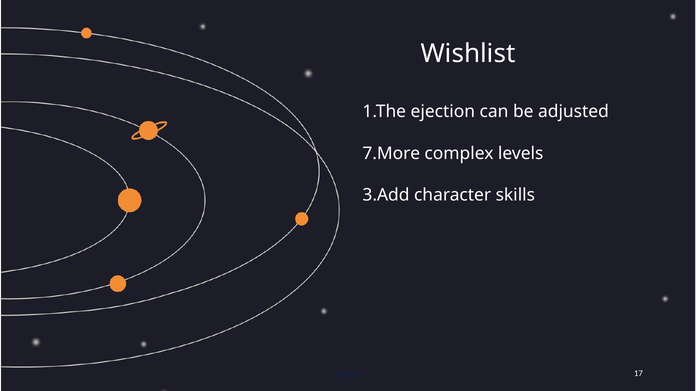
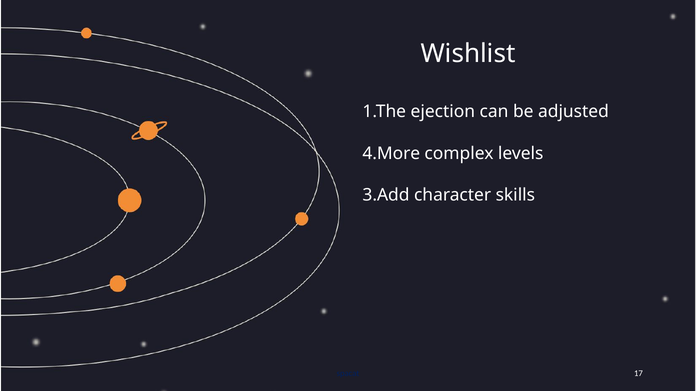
7.More: 7.More -> 4.More
